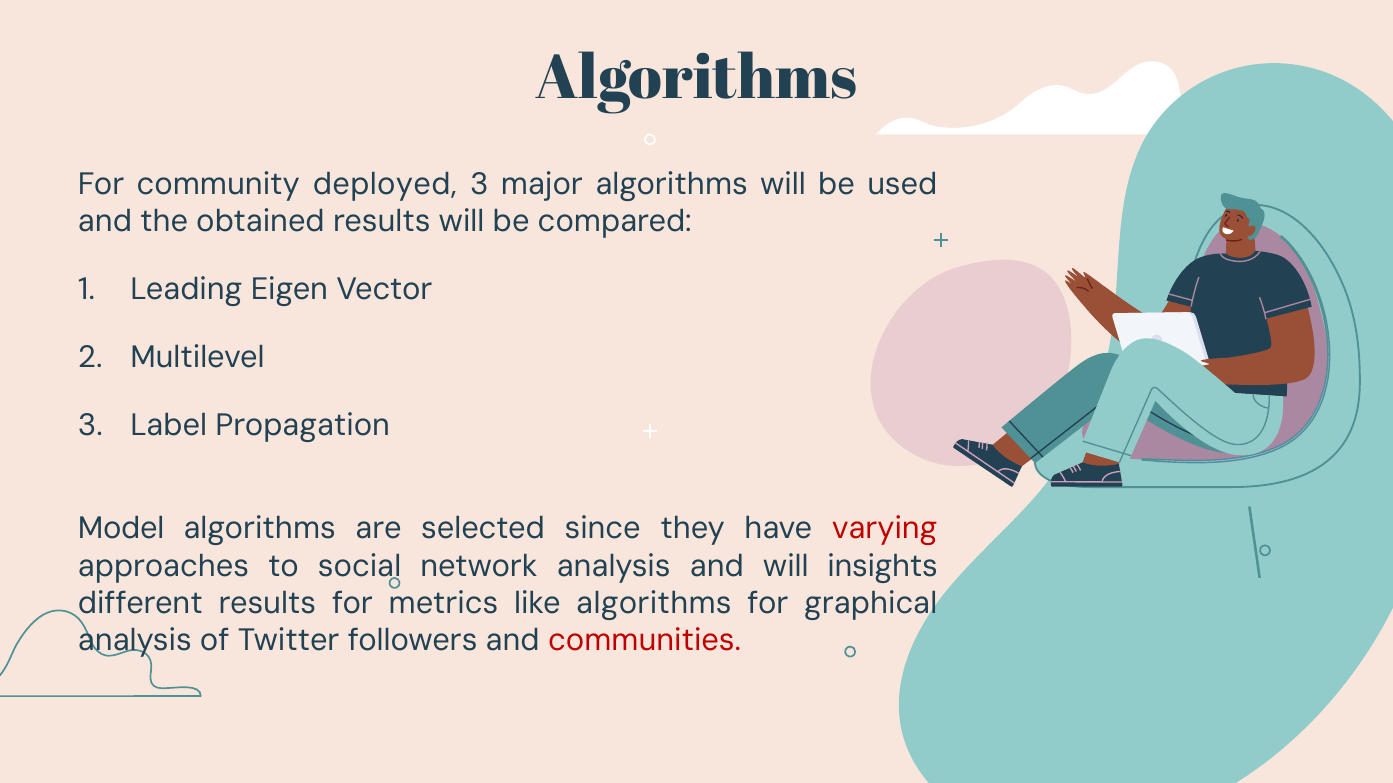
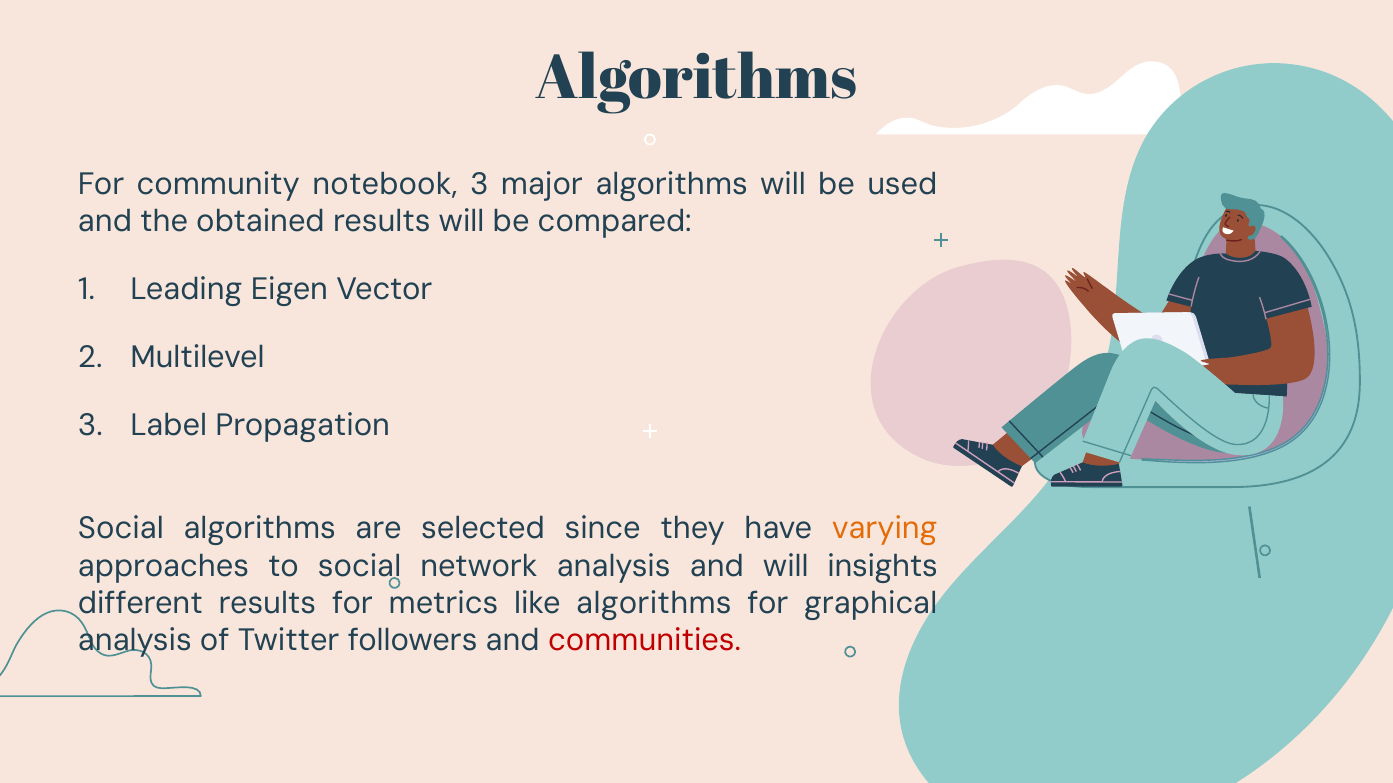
deployed: deployed -> notebook
Model at (121, 529): Model -> Social
varying colour: red -> orange
